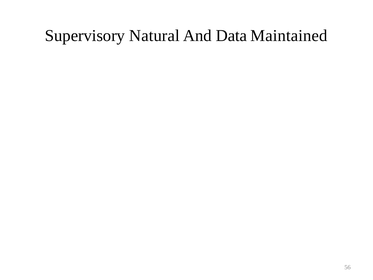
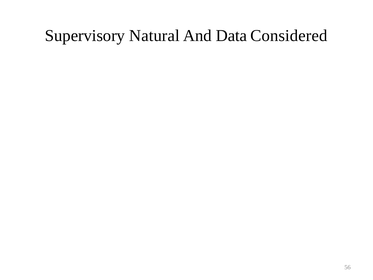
Maintained: Maintained -> Considered
